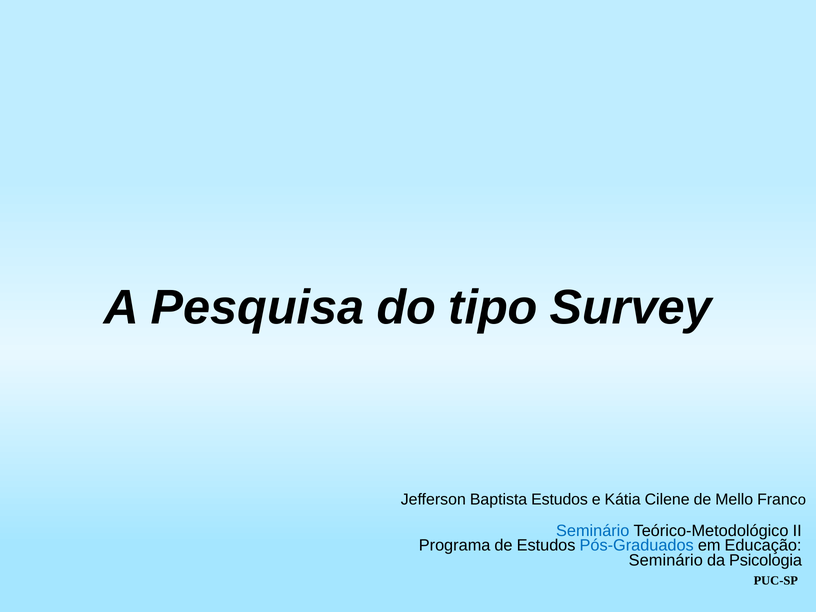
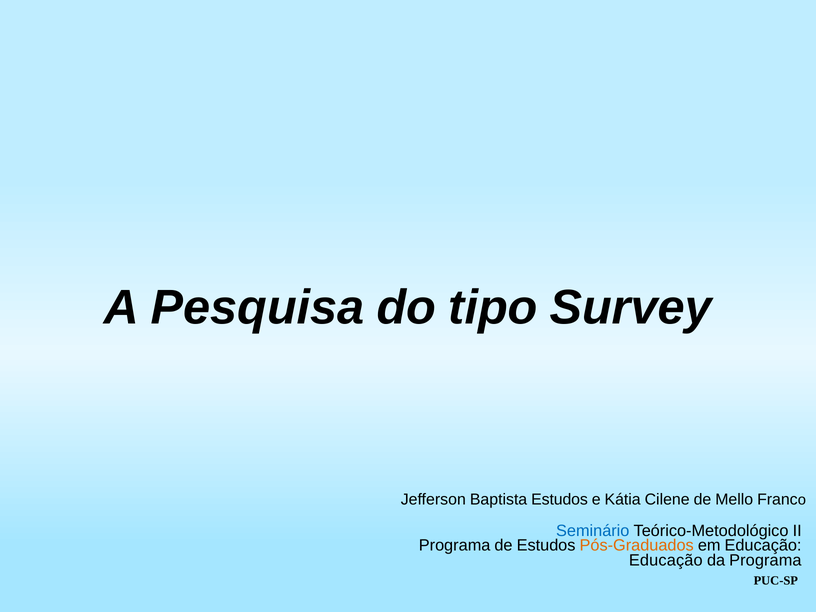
Pós-Graduados colour: blue -> orange
Seminário at (666, 560): Seminário -> Educação
da Psicologia: Psicologia -> Programa
